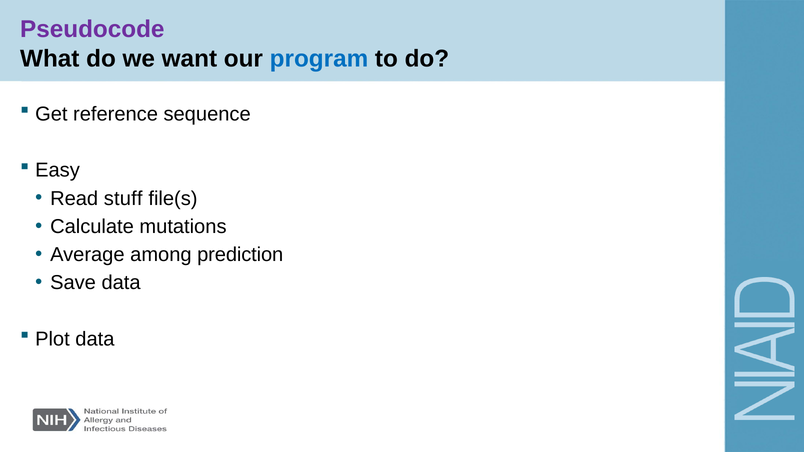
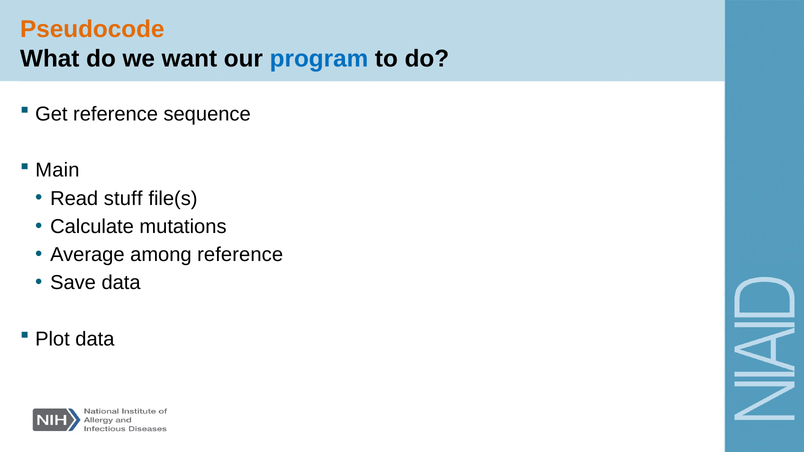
Pseudocode colour: purple -> orange
Easy: Easy -> Main
among prediction: prediction -> reference
